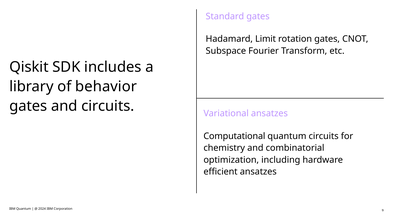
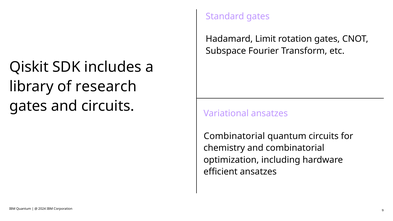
behavior: behavior -> research
Computational at (234, 136): Computational -> Combinatorial
